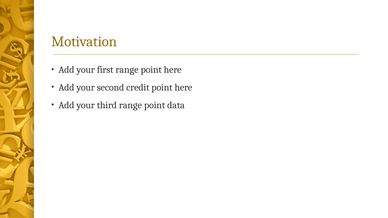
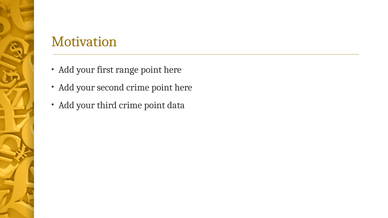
second credit: credit -> crime
third range: range -> crime
